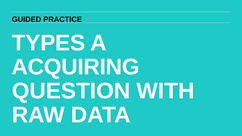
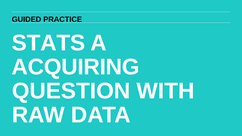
TYPES: TYPES -> STATS
